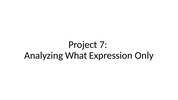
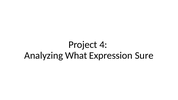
7: 7 -> 4
Only: Only -> Sure
